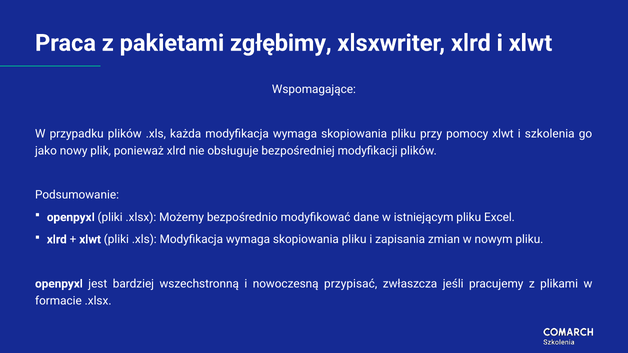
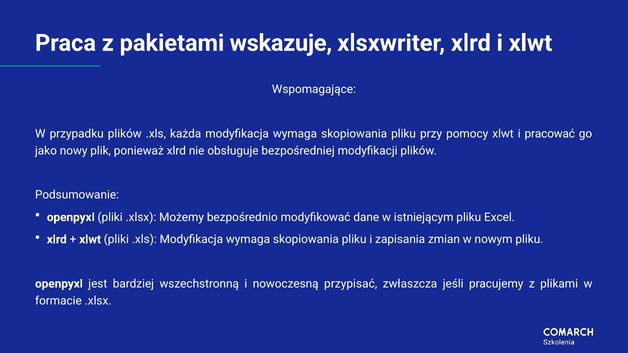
zgłębimy: zgłębimy -> wskazuje
szkolenia: szkolenia -> pracować
